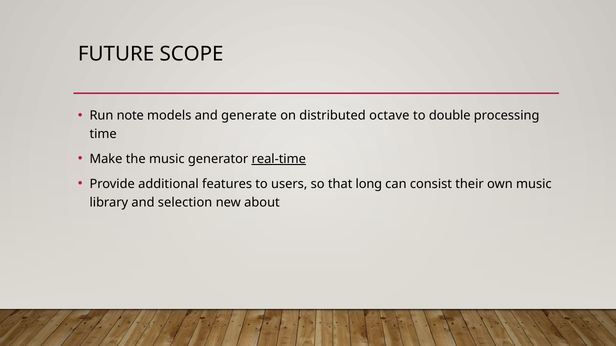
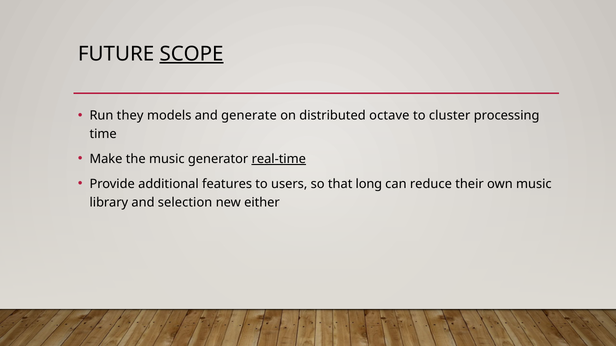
SCOPE underline: none -> present
note: note -> they
double: double -> cluster
consist: consist -> reduce
about: about -> either
